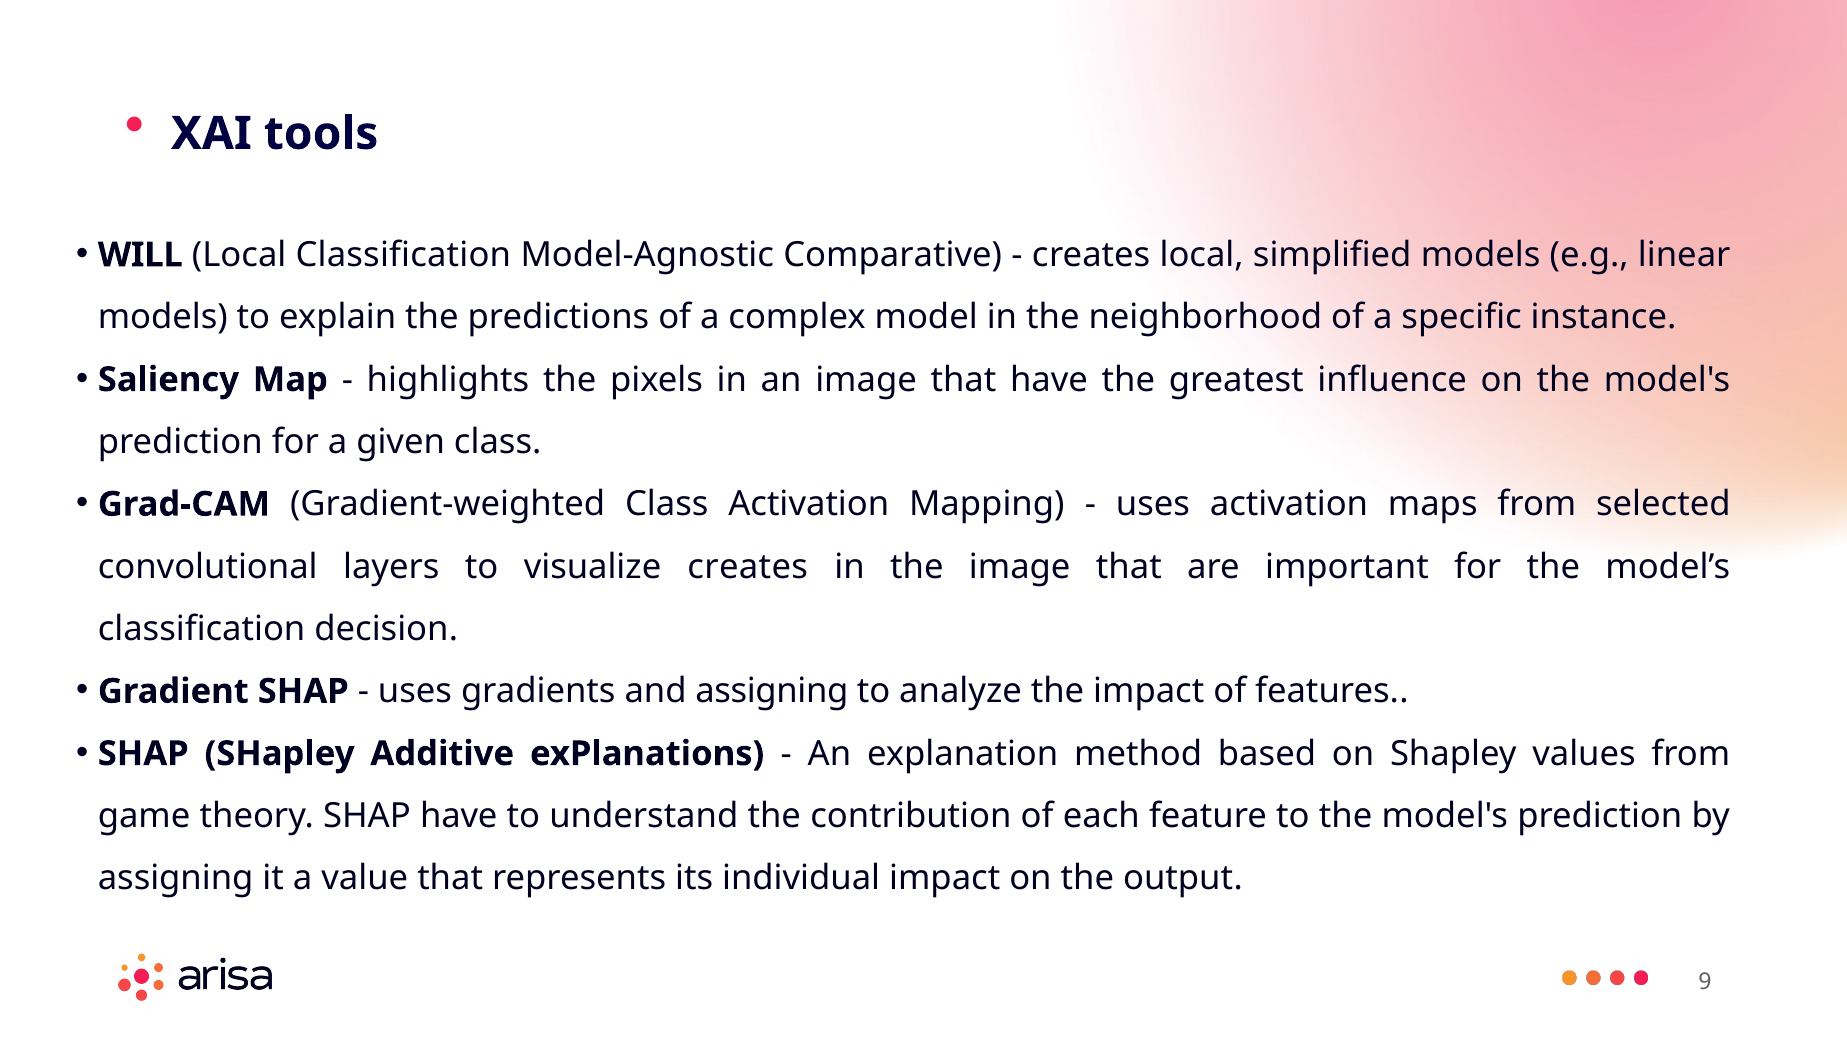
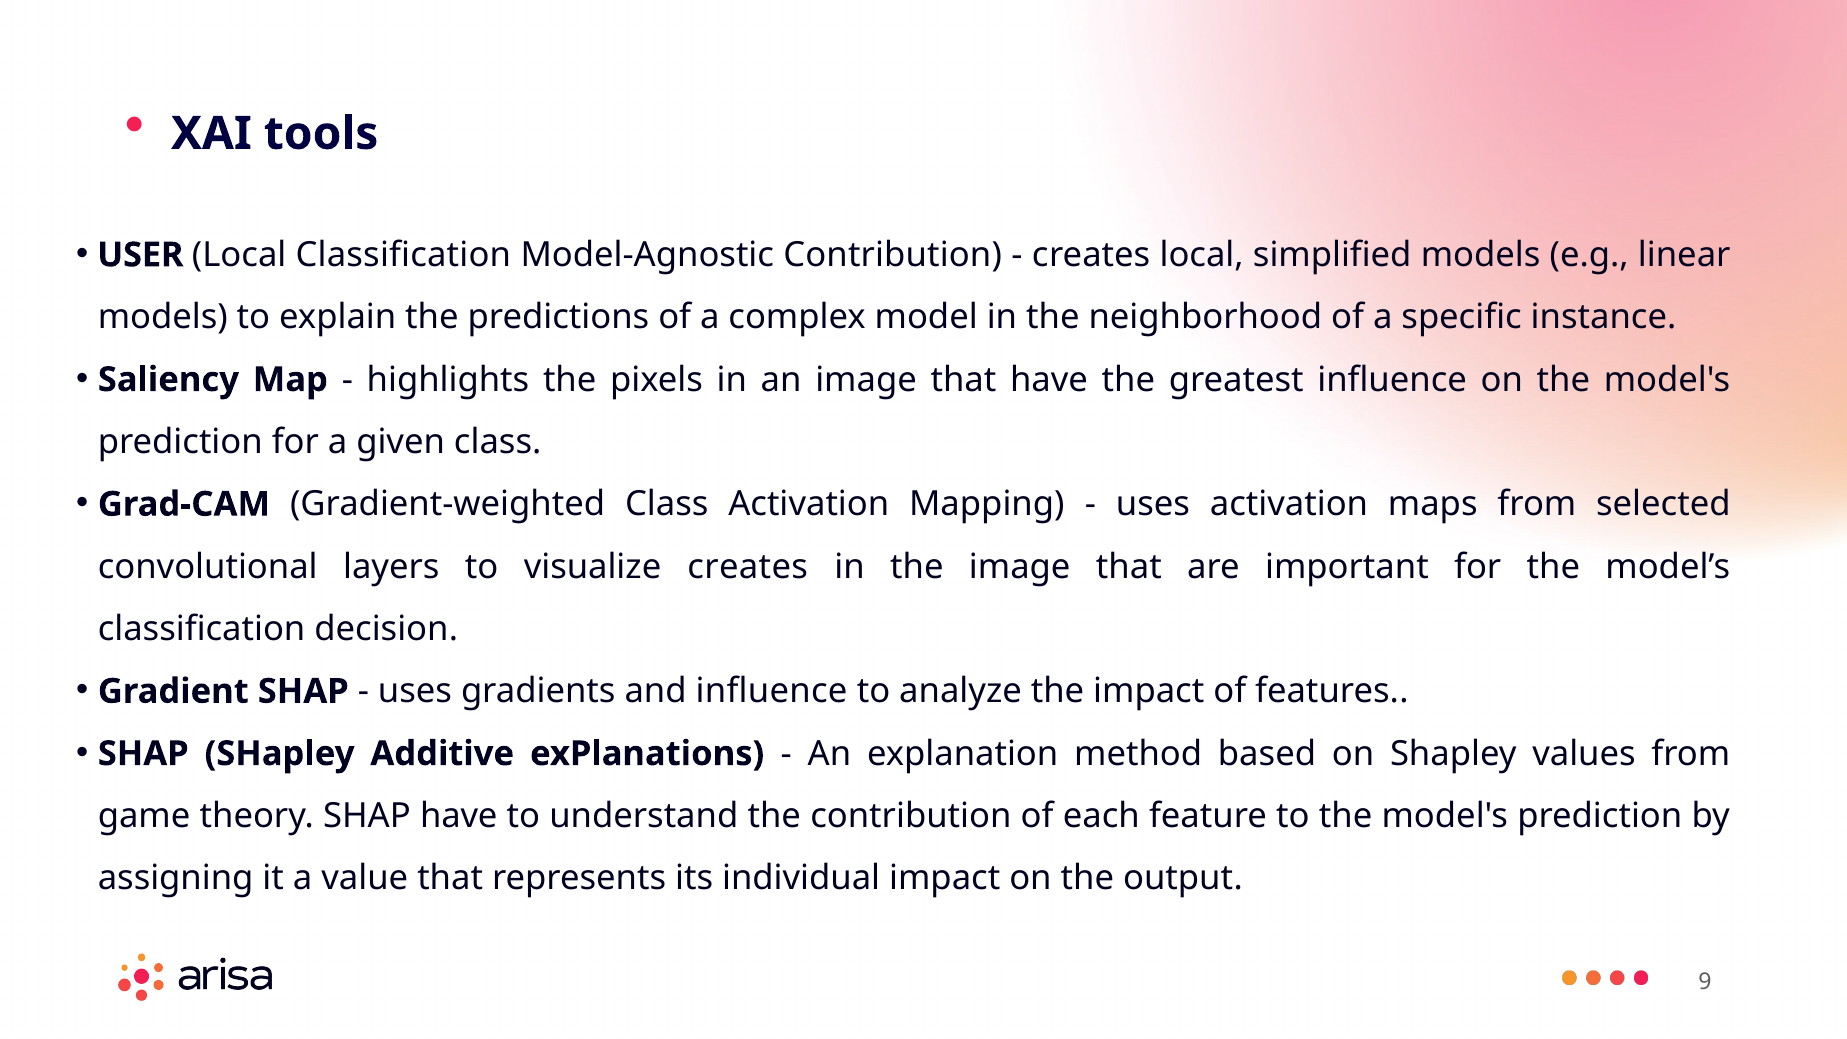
WILL: WILL -> USER
Model-Agnostic Comparative: Comparative -> Contribution
and assigning: assigning -> influence
